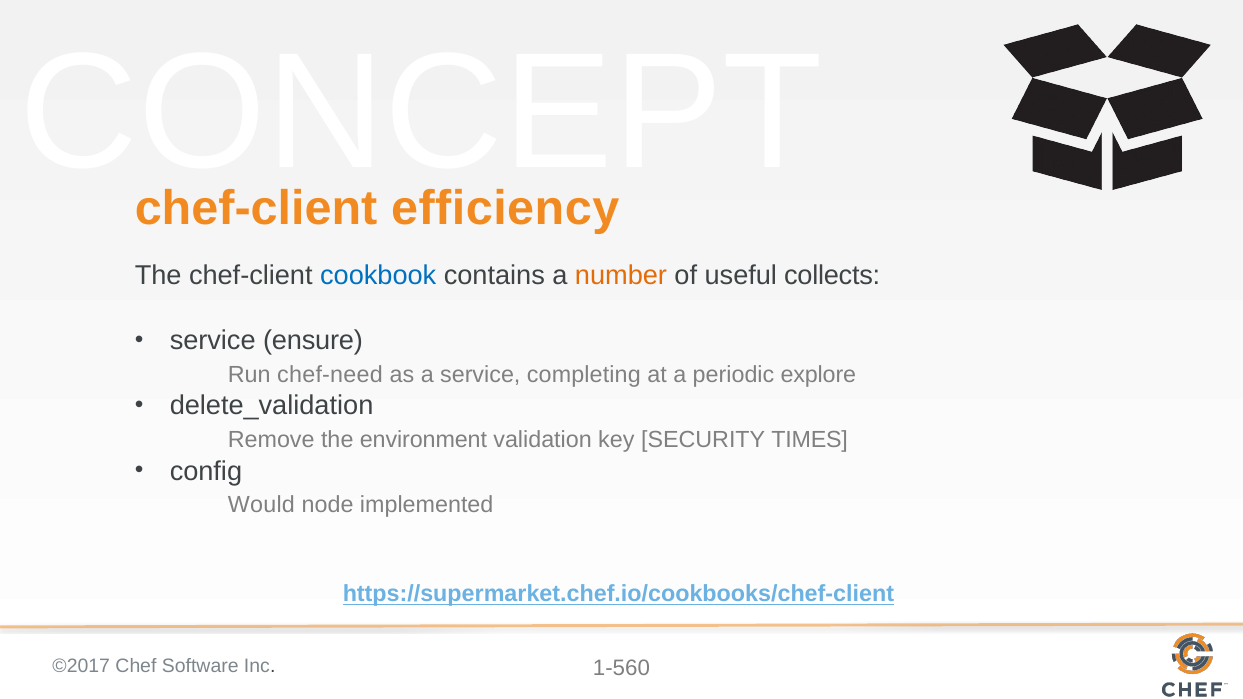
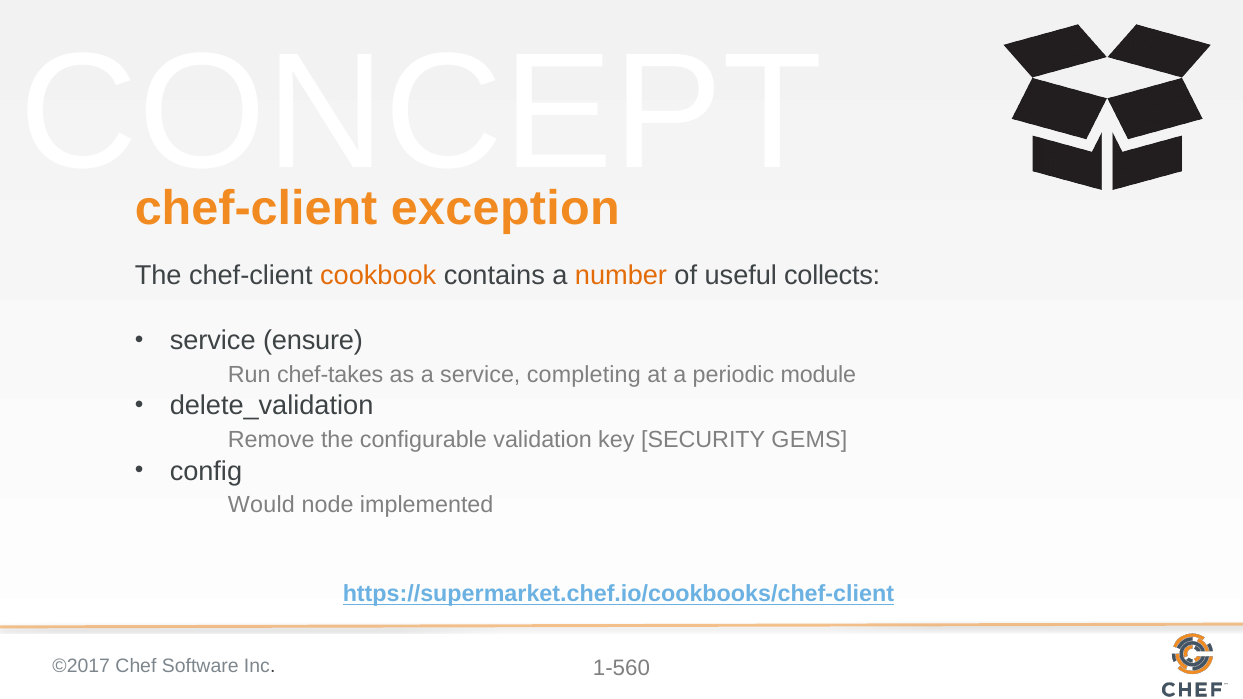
efficiency: efficiency -> exception
cookbook colour: blue -> orange
chef-need: chef-need -> chef-takes
explore: explore -> module
environment: environment -> configurable
TIMES: TIMES -> GEMS
